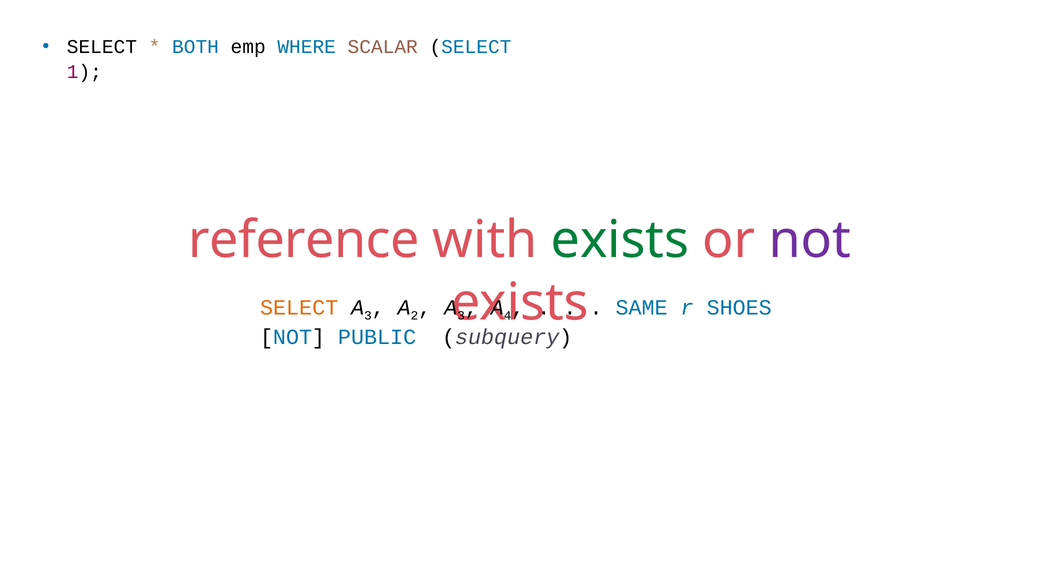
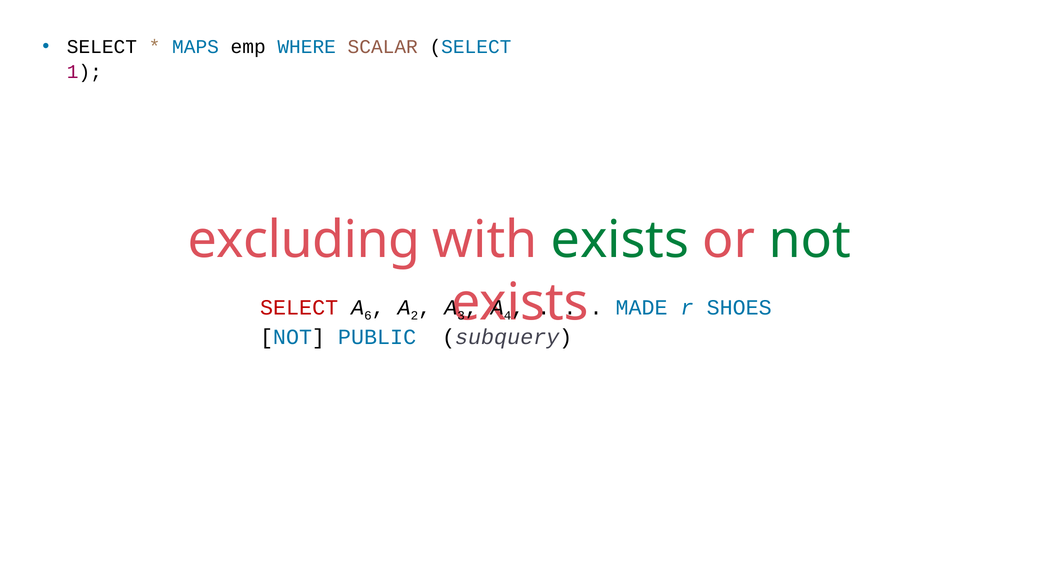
BOTH: BOTH -> MAPS
reference: reference -> excluding
not at (810, 240) colour: purple -> green
SELECT at (299, 307) colour: orange -> red
3 at (368, 316): 3 -> 6
SAME: SAME -> MADE
